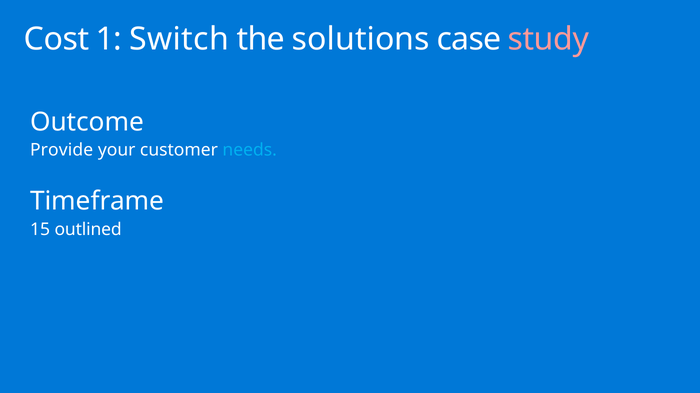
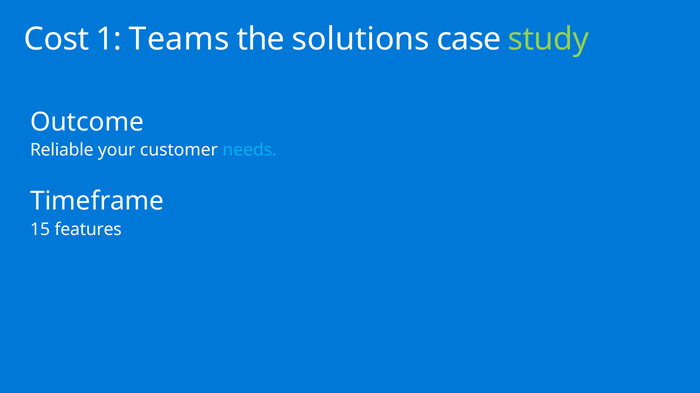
Switch: Switch -> Teams
study colour: pink -> light green
Provide: Provide -> Reliable
outlined: outlined -> features
